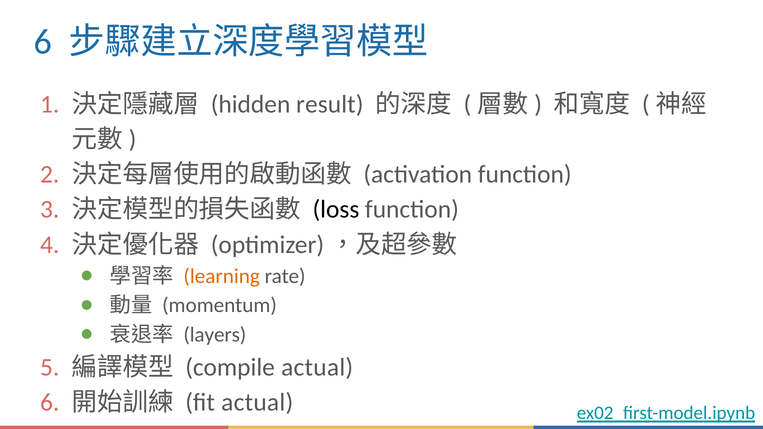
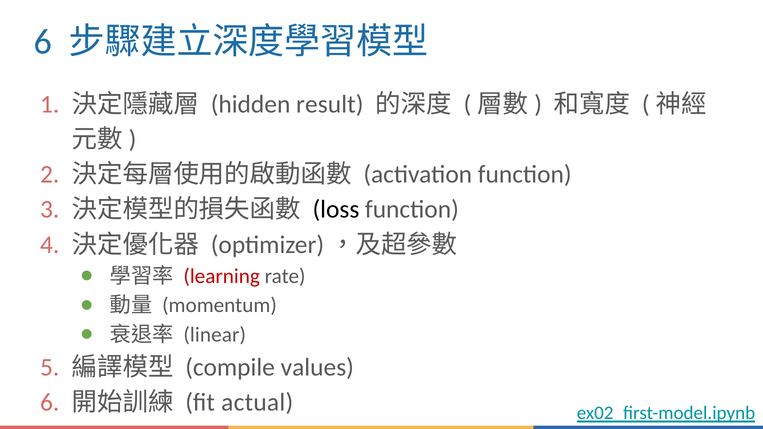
learning colour: orange -> red
layers: layers -> linear
compile actual: actual -> values
